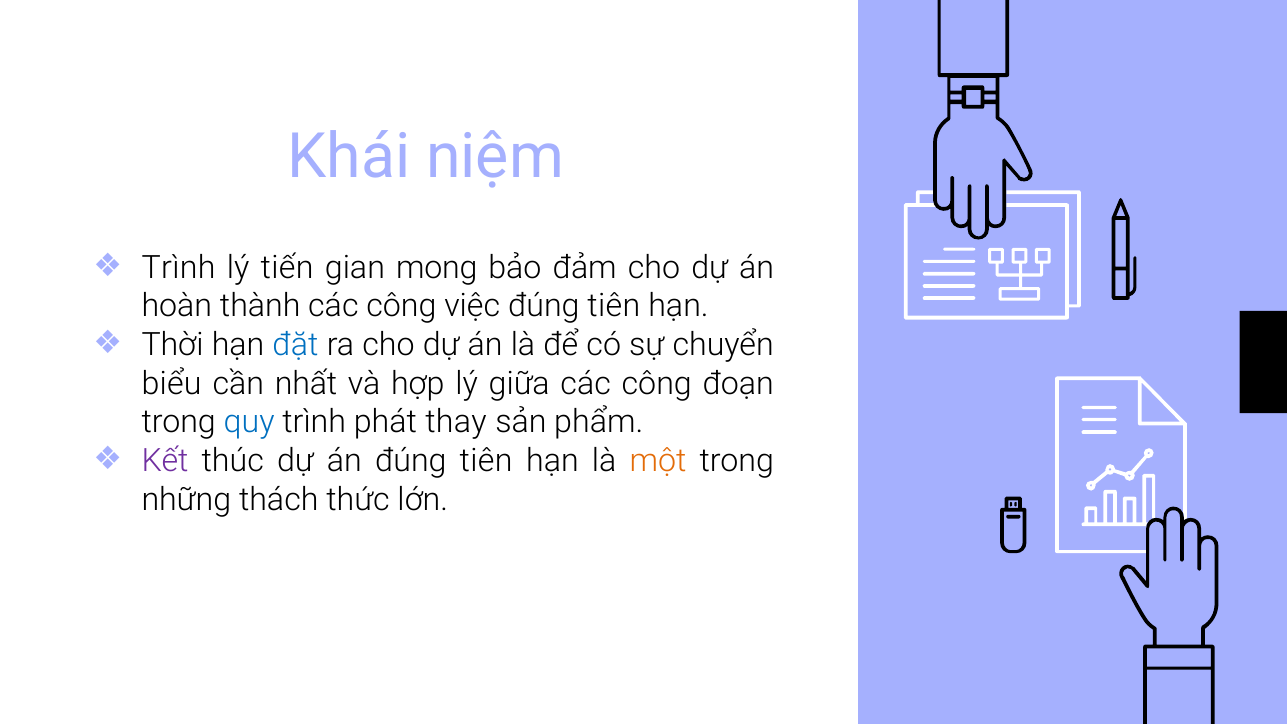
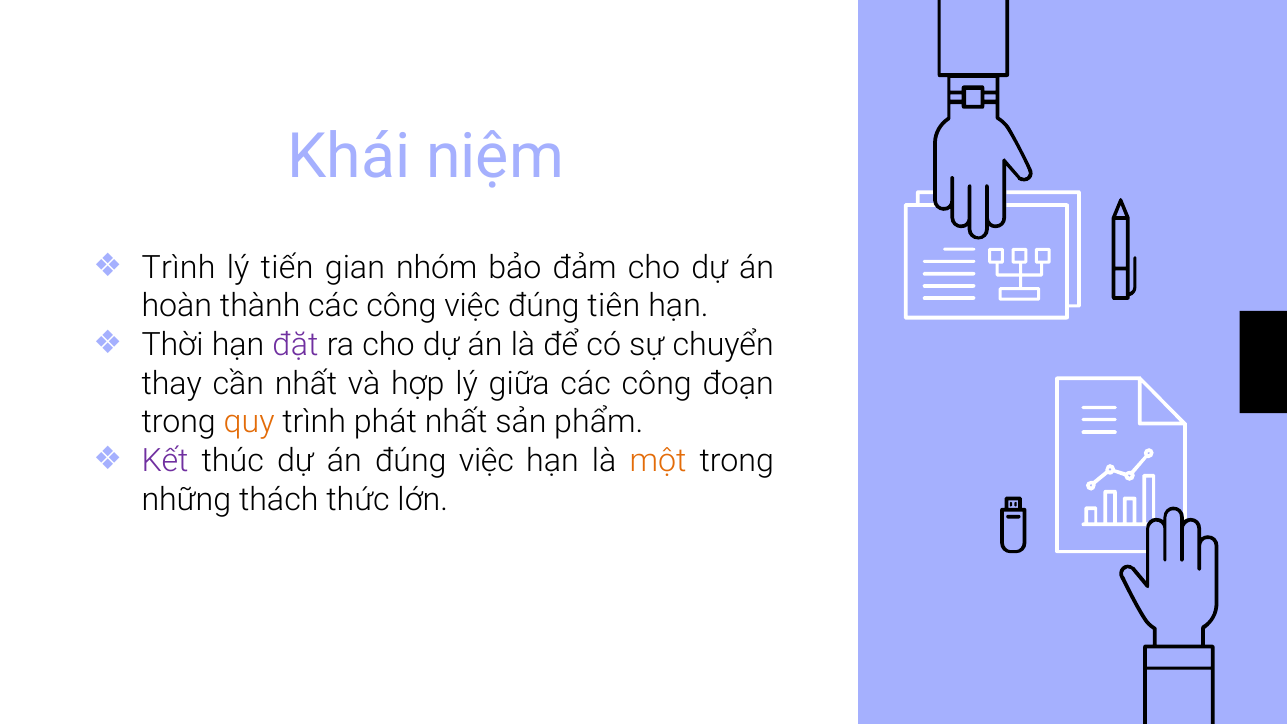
mong: mong -> nhóm
đặt colour: blue -> purple
biểu: biểu -> thay
quy colour: blue -> orange
phát thay: thay -> nhất
án đúng tiên: tiên -> việc
